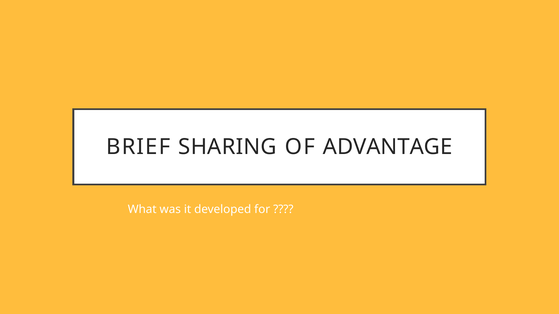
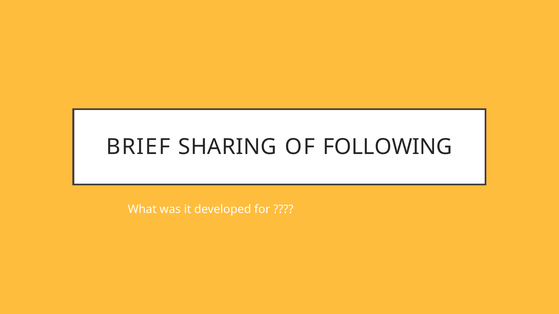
ADVANTAGE: ADVANTAGE -> FOLLOWING
